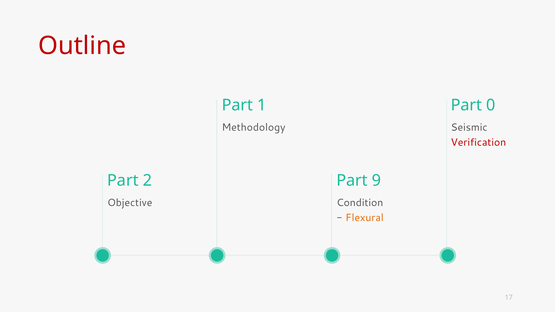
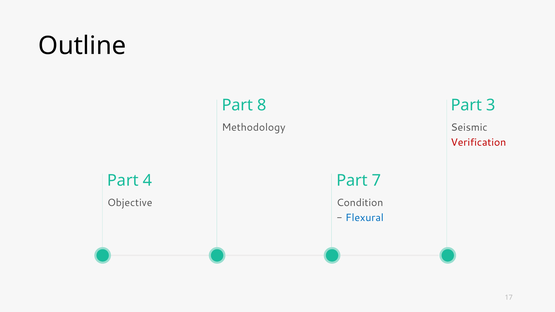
Outline colour: red -> black
1: 1 -> 8
0: 0 -> 3
2: 2 -> 4
9: 9 -> 7
Flexural colour: orange -> blue
